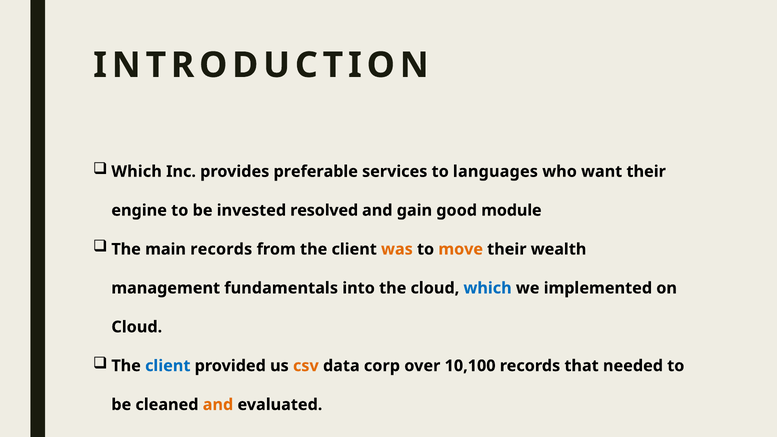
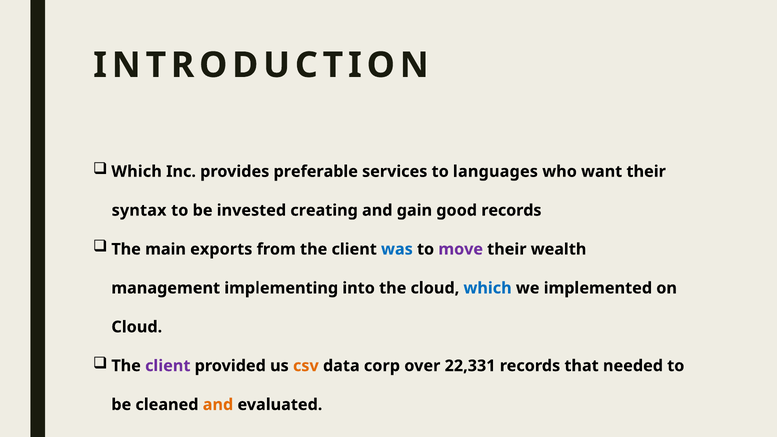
engine: engine -> syntax
resolved: resolved -> creating
good module: module -> records
main records: records -> exports
was colour: orange -> blue
move colour: orange -> purple
fundamentals: fundamentals -> implementing
client at (168, 366) colour: blue -> purple
10,100: 10,100 -> 22,331
